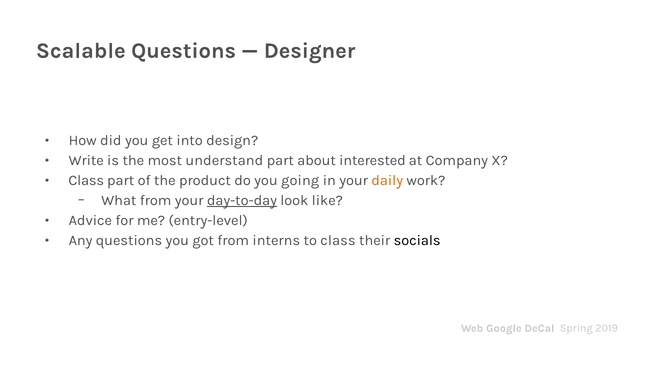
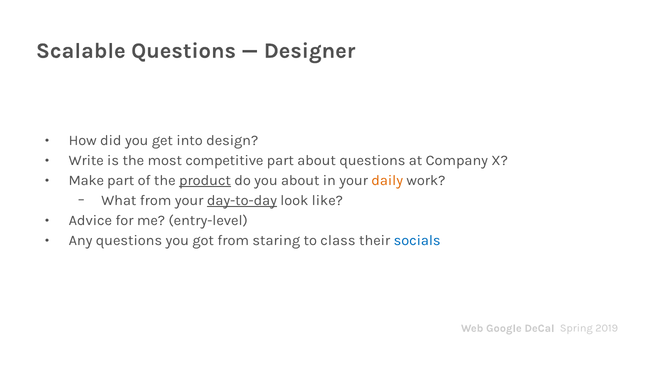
understand: understand -> competitive
about interested: interested -> questions
Class at (86, 180): Class -> Make
product underline: none -> present
you going: going -> about
interns: interns -> staring
socials colour: black -> blue
